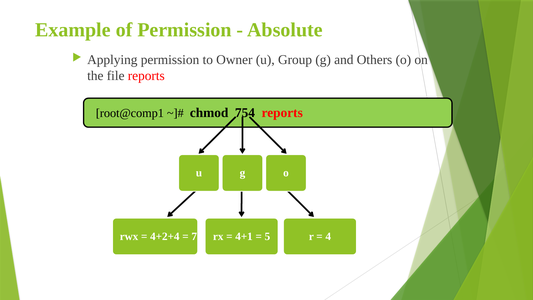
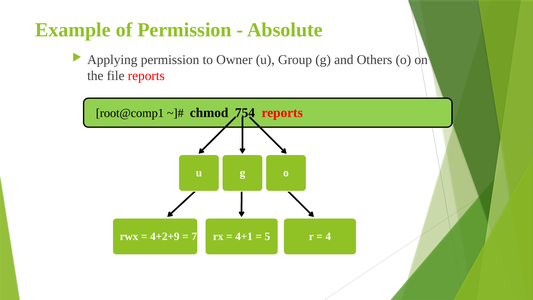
4+2+4: 4+2+4 -> 4+2+9
